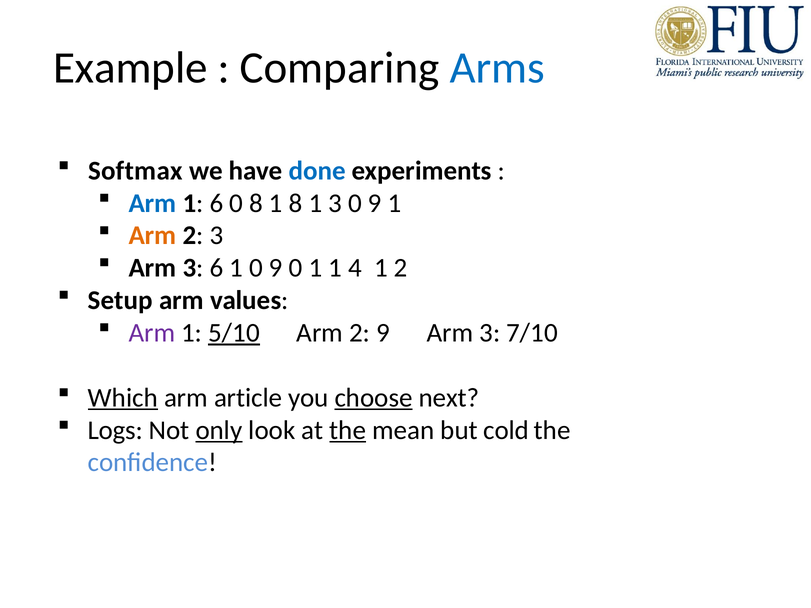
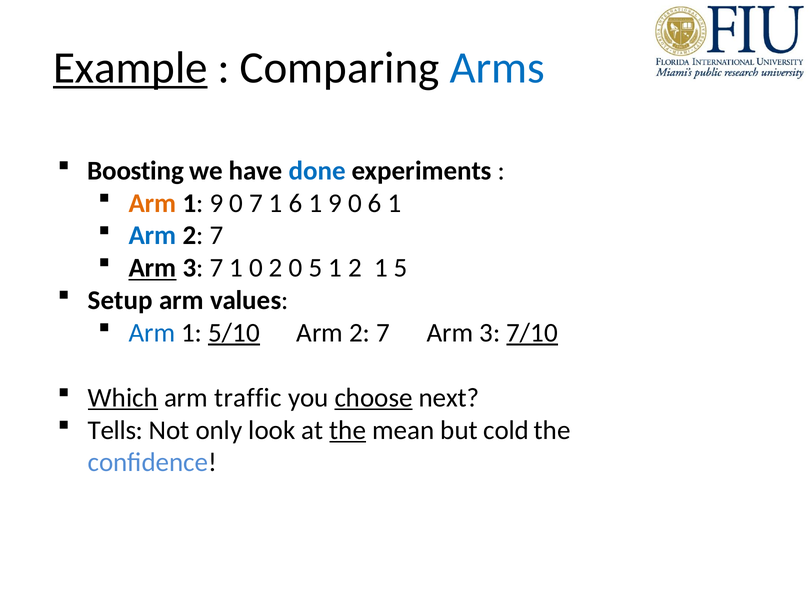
Example underline: none -> present
Softmax: Softmax -> Boosting
Arm at (152, 203) colour: blue -> orange
6 at (216, 203): 6 -> 9
0 8: 8 -> 7
1 8: 8 -> 6
3 at (335, 203): 3 -> 9
9 at (375, 203): 9 -> 6
Arm at (152, 236) colour: orange -> blue
3 at (216, 236): 3 -> 7
Arm at (152, 268) underline: none -> present
3 6: 6 -> 7
1 0 9: 9 -> 2
0 1: 1 -> 5
1 4: 4 -> 2
1 2: 2 -> 5
Arm at (152, 333) colour: purple -> blue
9 at (383, 333): 9 -> 7
7/10 underline: none -> present
article: article -> traffic
Logs: Logs -> Tells
only underline: present -> none
